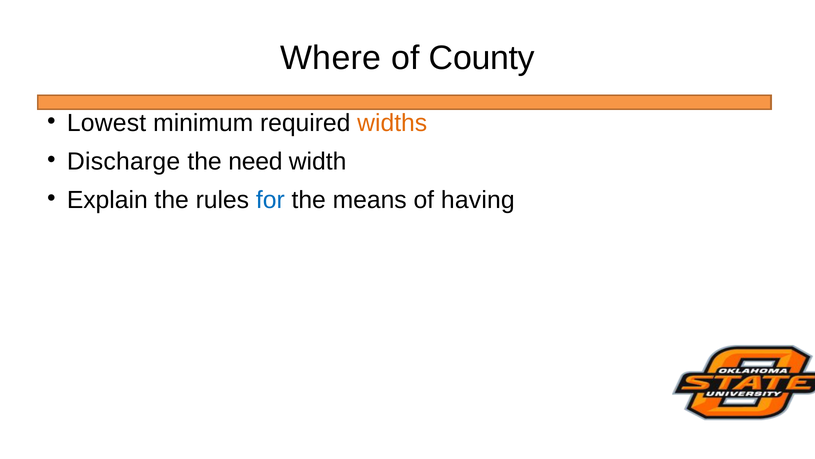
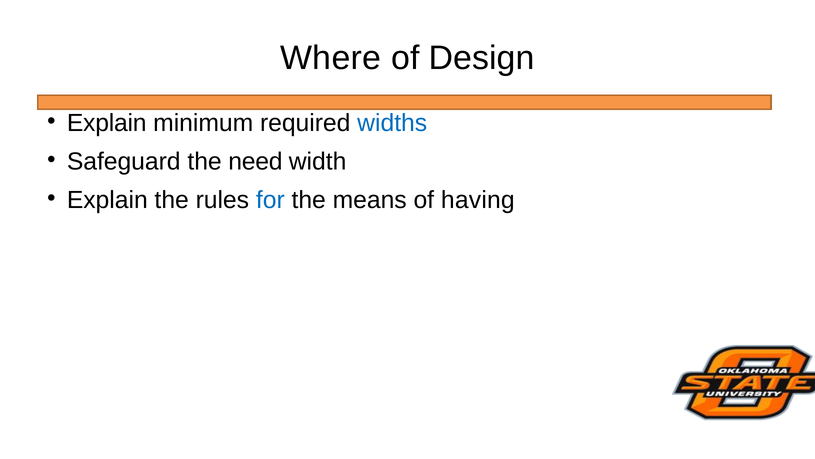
County: County -> Design
Lowest at (107, 123): Lowest -> Explain
widths colour: orange -> blue
Discharge: Discharge -> Safeguard
